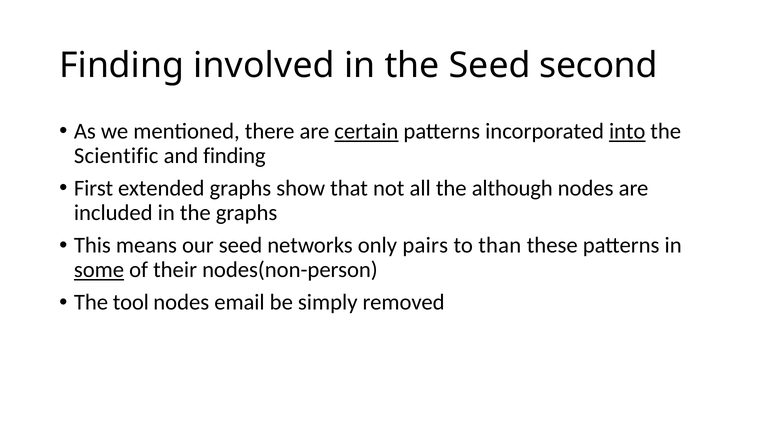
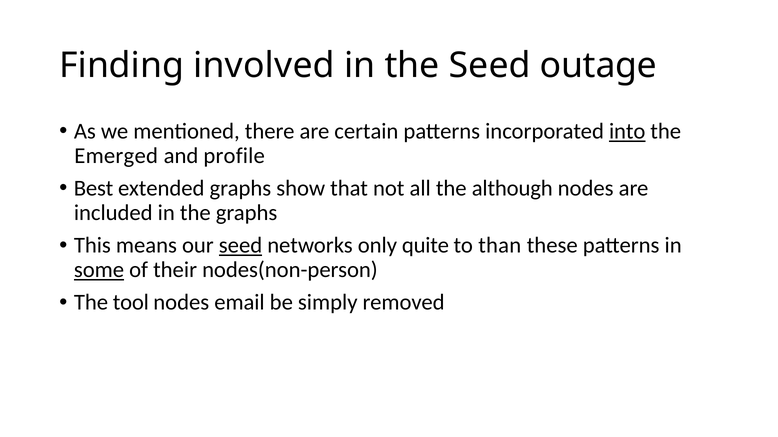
second: second -> outage
certain underline: present -> none
Scientific: Scientific -> Emerged
and finding: finding -> profile
First: First -> Best
seed at (241, 246) underline: none -> present
pairs: pairs -> quite
